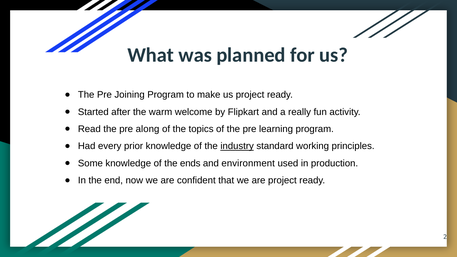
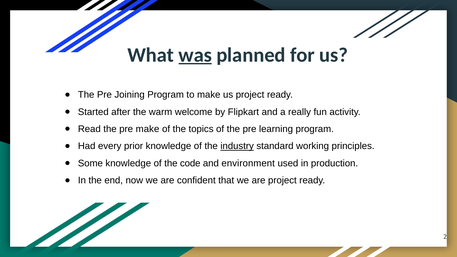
was underline: none -> present
pre along: along -> make
ends: ends -> code
